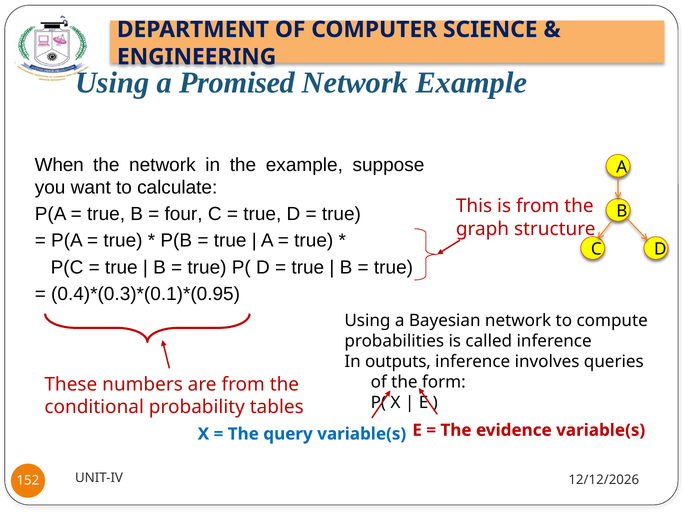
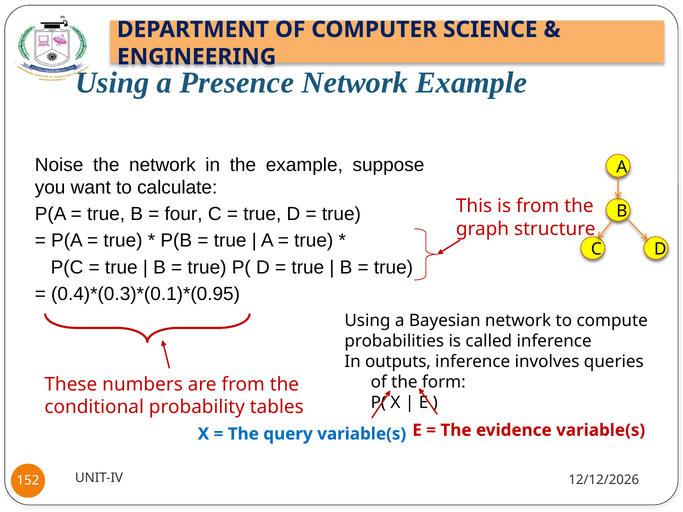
Promised: Promised -> Presence
When: When -> Noise
